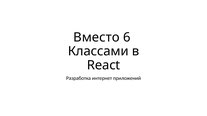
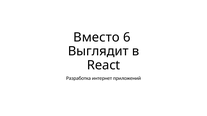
Классами: Классами -> Выглядит
